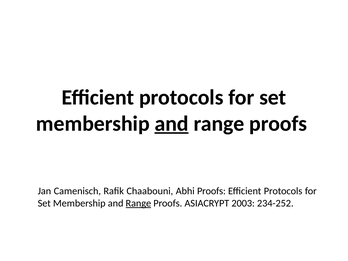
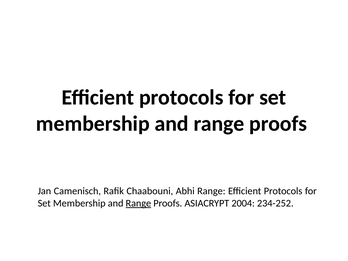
and at (172, 124) underline: present -> none
Abhi Proofs: Proofs -> Range
2003: 2003 -> 2004
